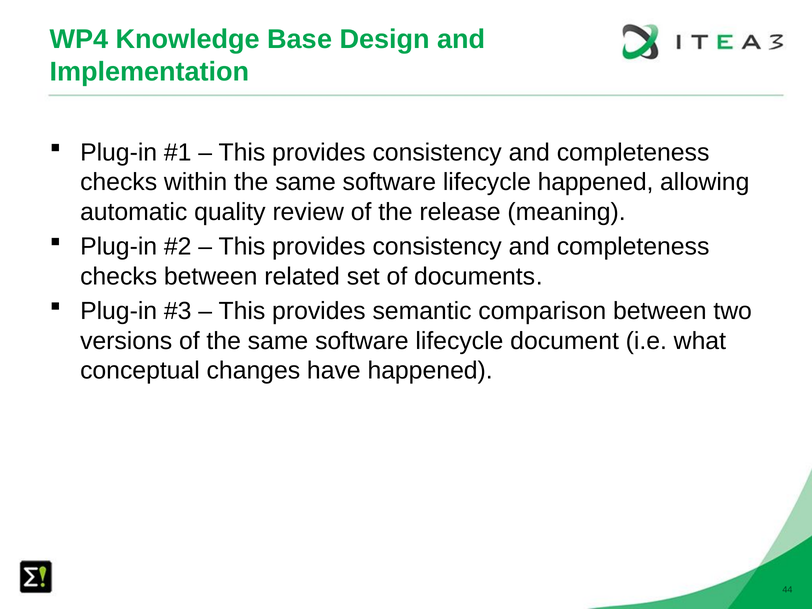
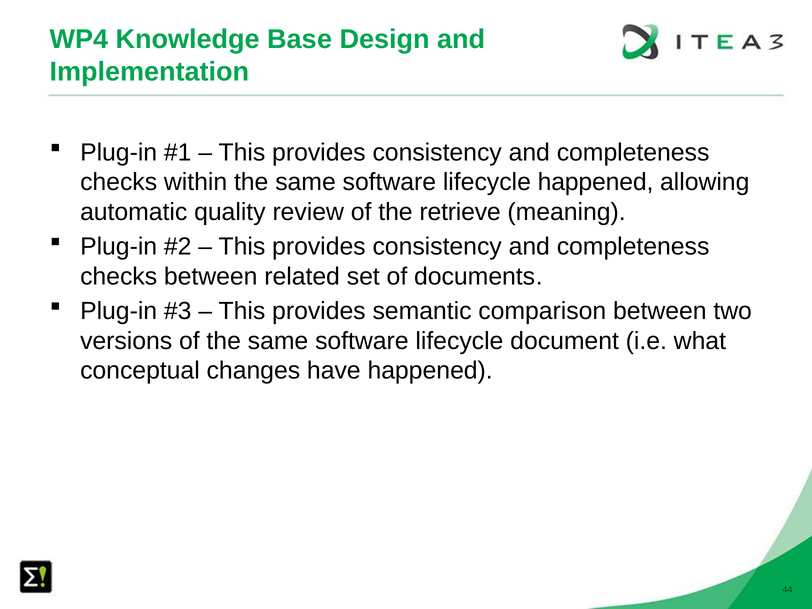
release: release -> retrieve
